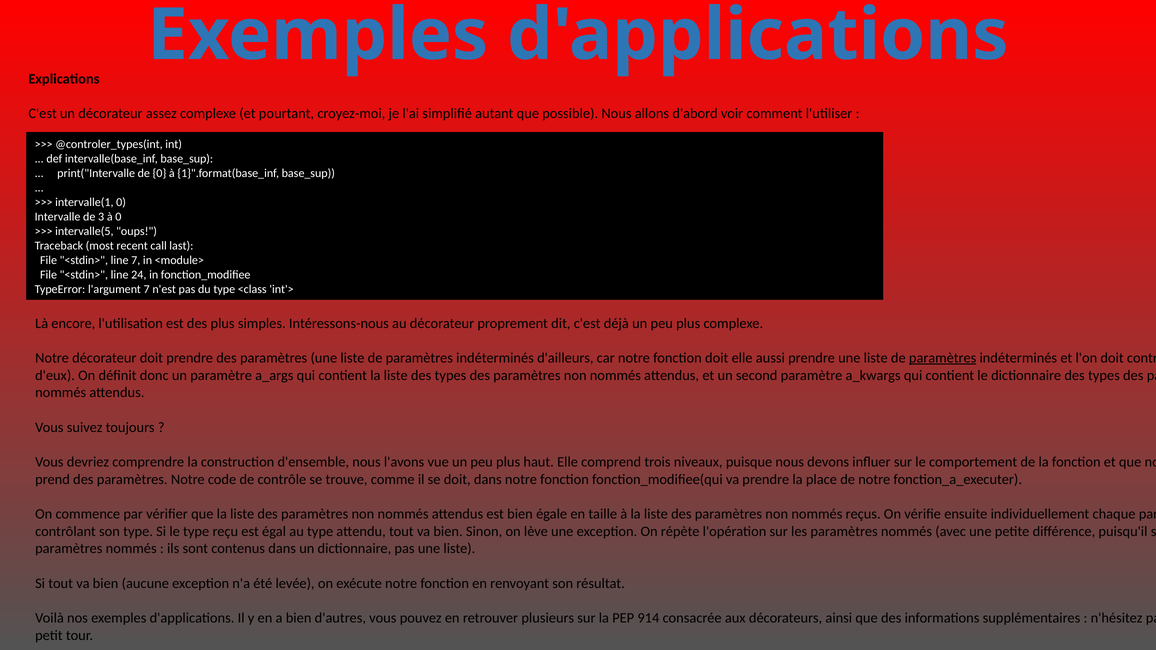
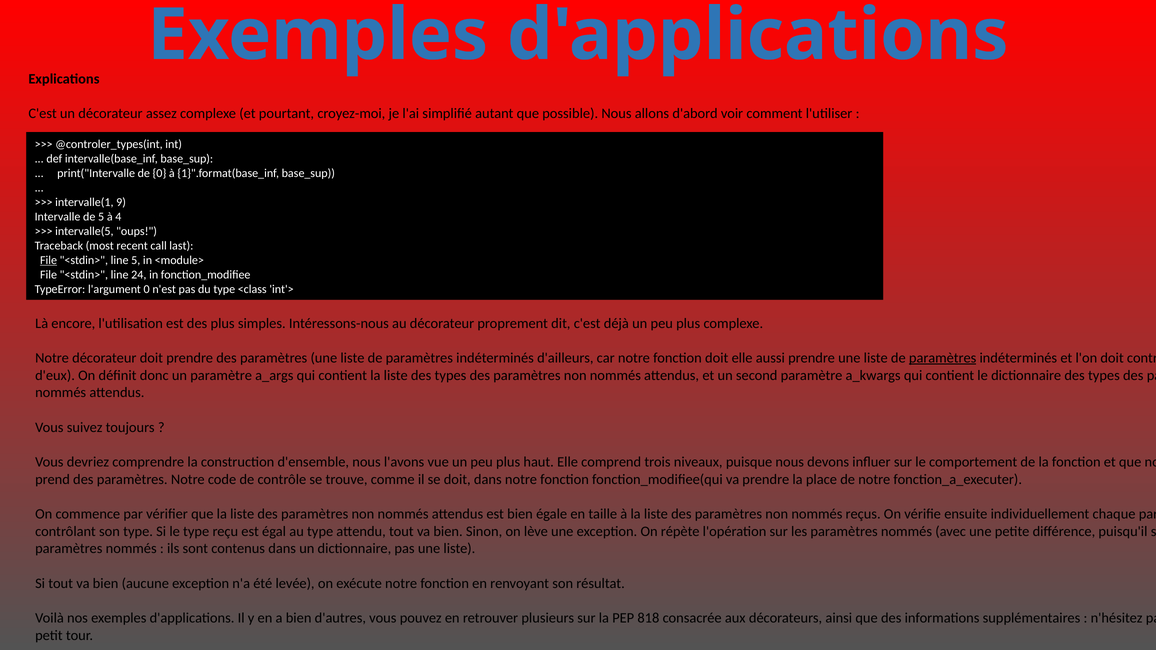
intervalle(1 0: 0 -> 9
de 3: 3 -> 5
à 0: 0 -> 4
File at (49, 260) underline: none -> present
line 7: 7 -> 5
l'argument 7: 7 -> 0
914: 914 -> 818
